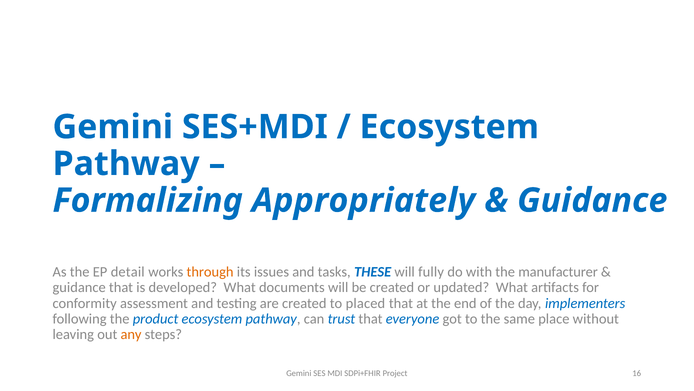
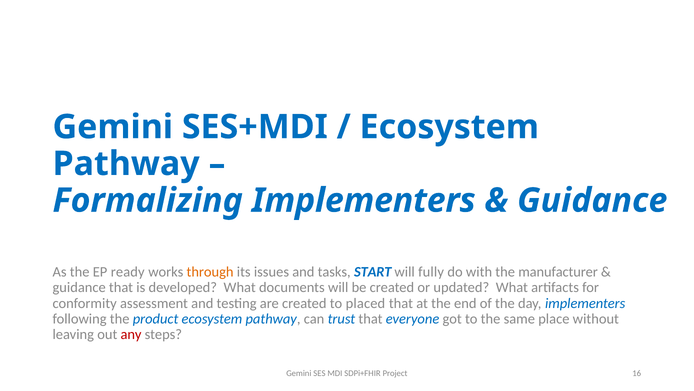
Formalizing Appropriately: Appropriately -> Implementers
detail: detail -> ready
THESE: THESE -> START
any colour: orange -> red
